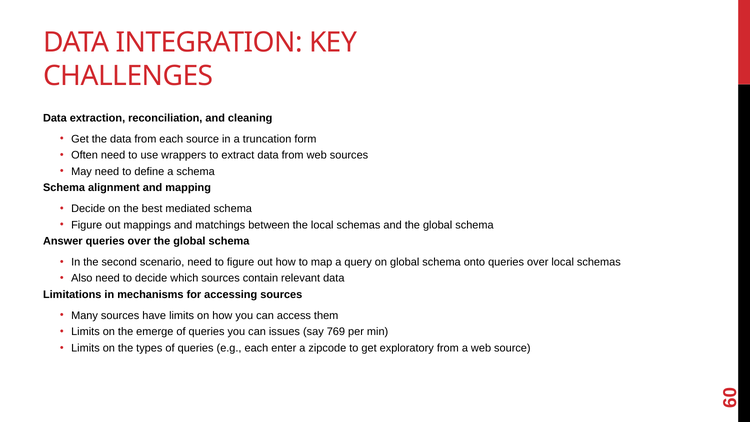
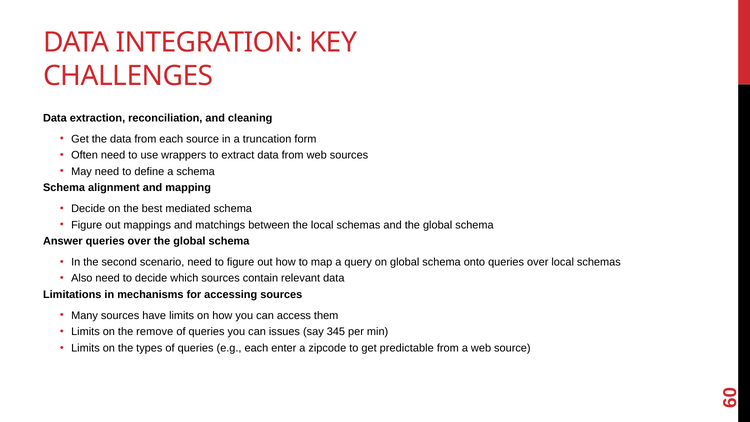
emerge: emerge -> remove
769: 769 -> 345
exploratory: exploratory -> predictable
